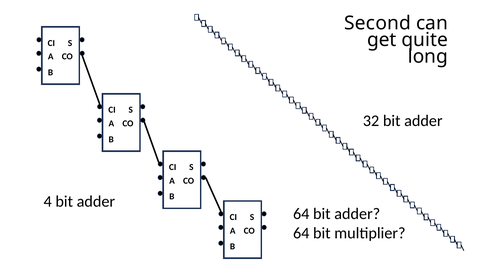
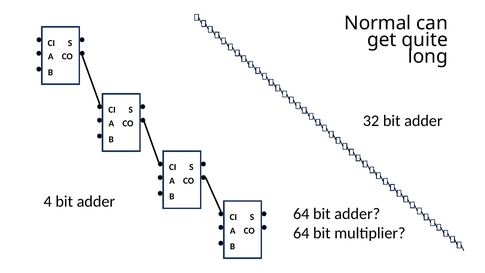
Second: Second -> Normal
